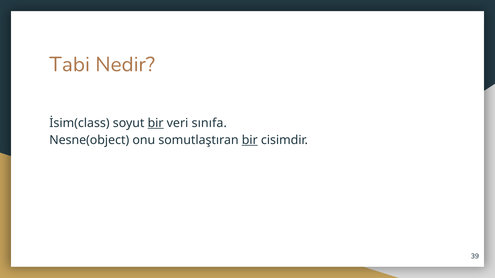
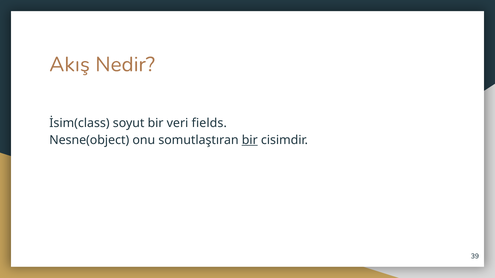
Tabi: Tabi -> Akış
bir at (156, 123) underline: present -> none
sınıfa: sınıfa -> fields
